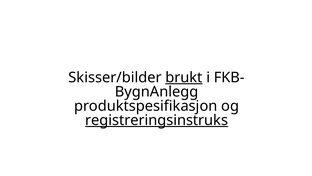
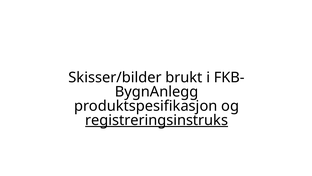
brukt underline: present -> none
